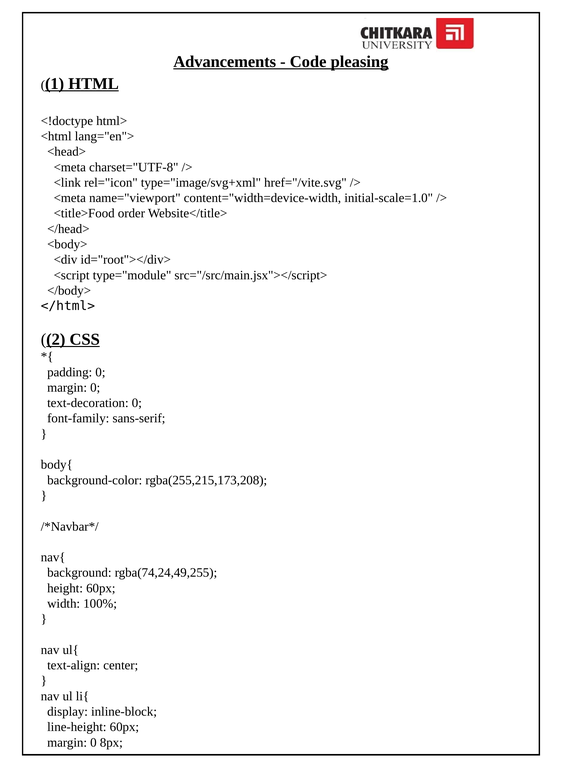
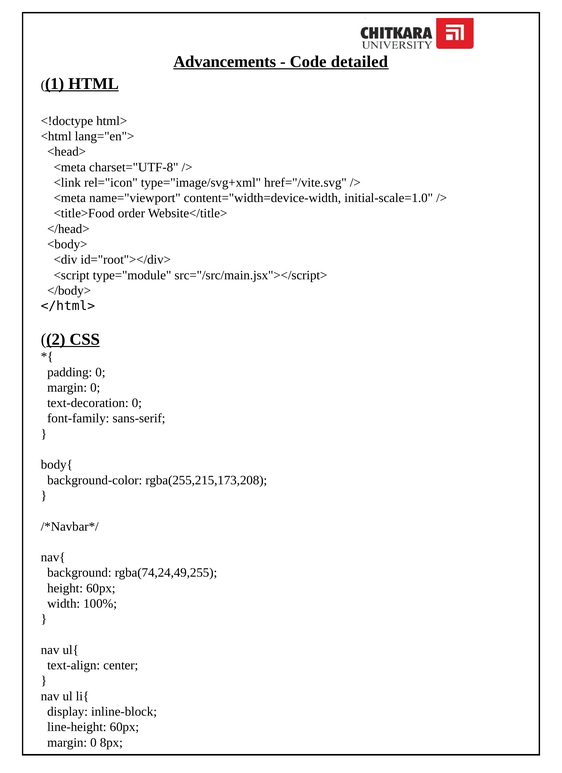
pleasing: pleasing -> detailed
